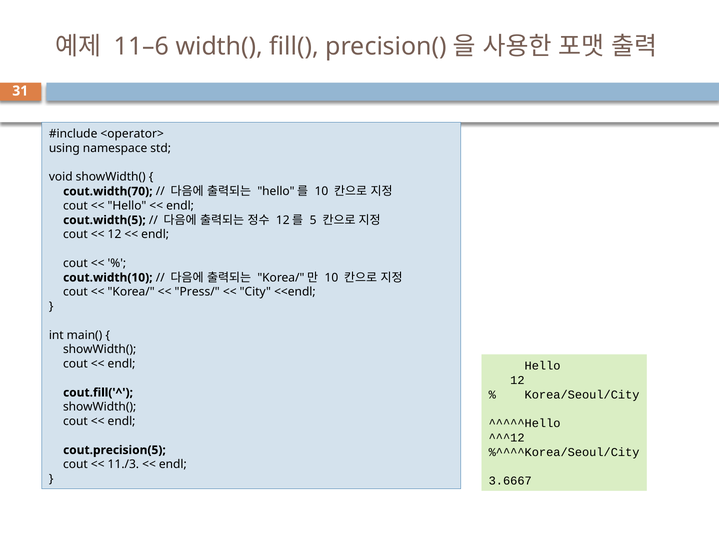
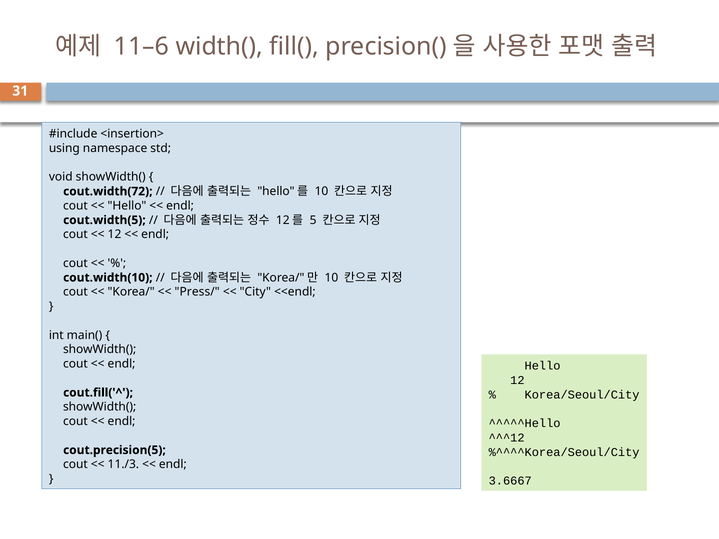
<operator>: <operator> -> <insertion>
cout.width(70: cout.width(70 -> cout.width(72
